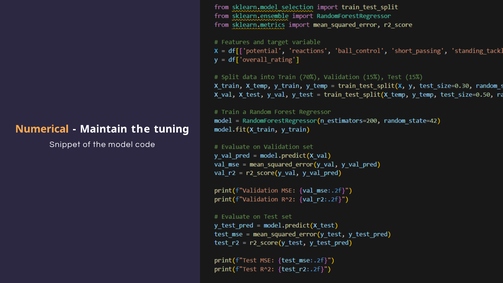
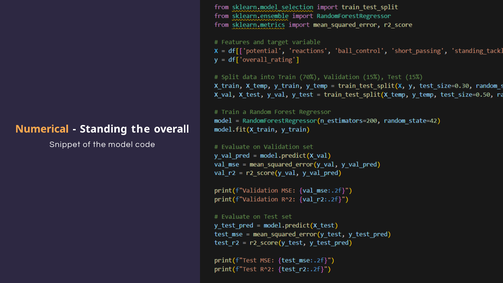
Maintain: Maintain -> Standing
tuning: tuning -> overall
